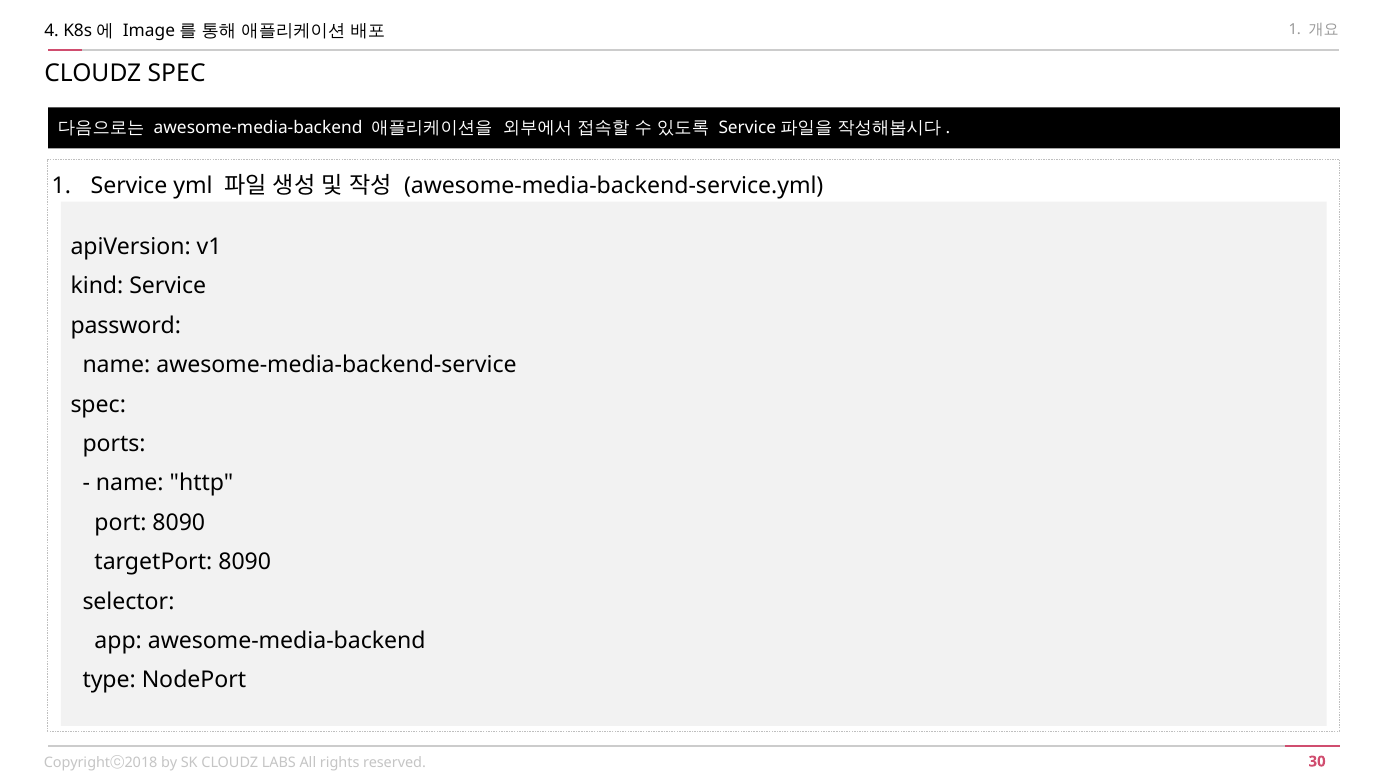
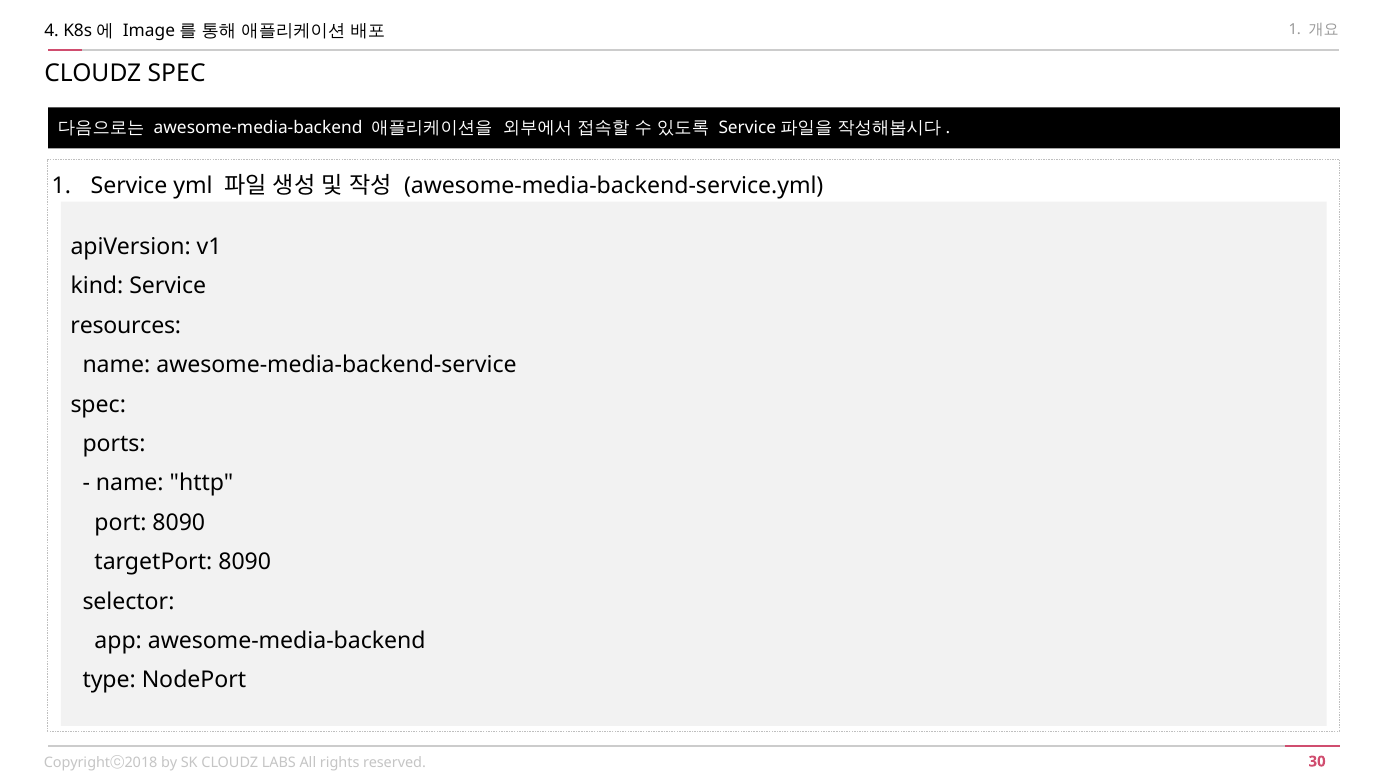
password: password -> resources
